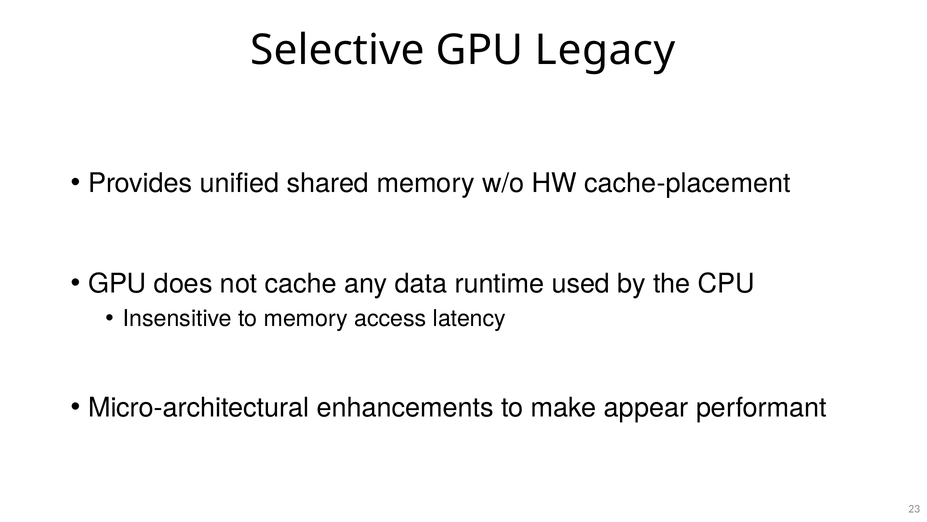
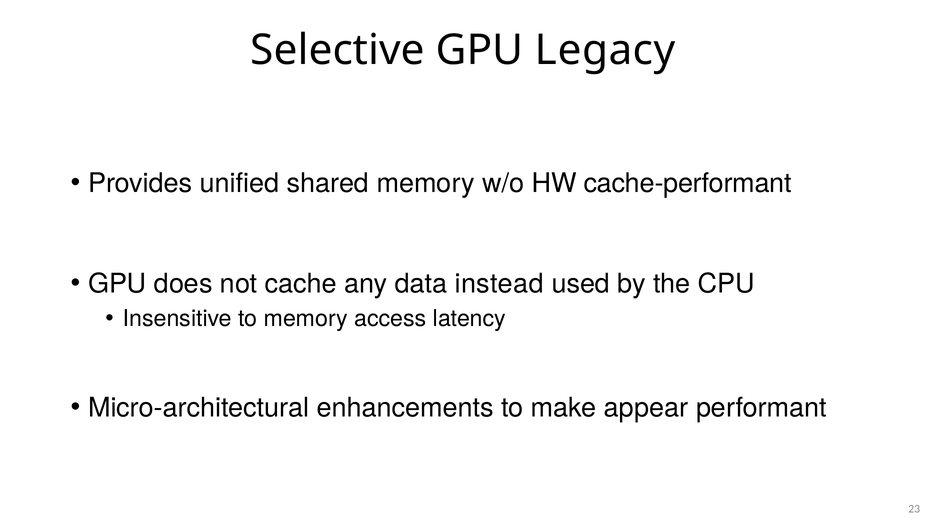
cache-placement: cache-placement -> cache-performant
runtime: runtime -> instead
